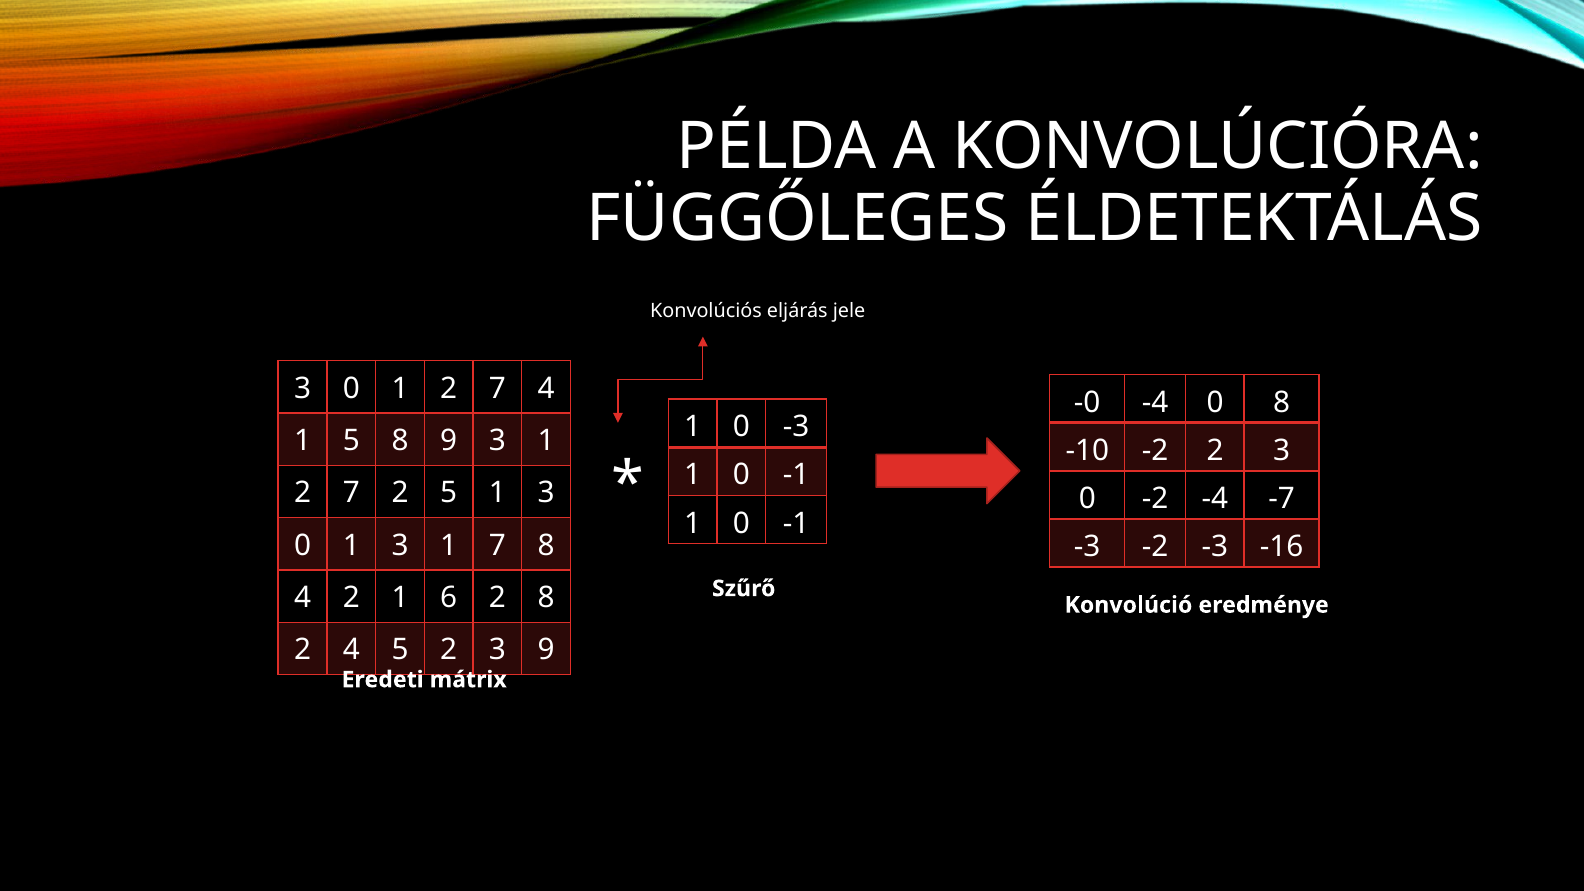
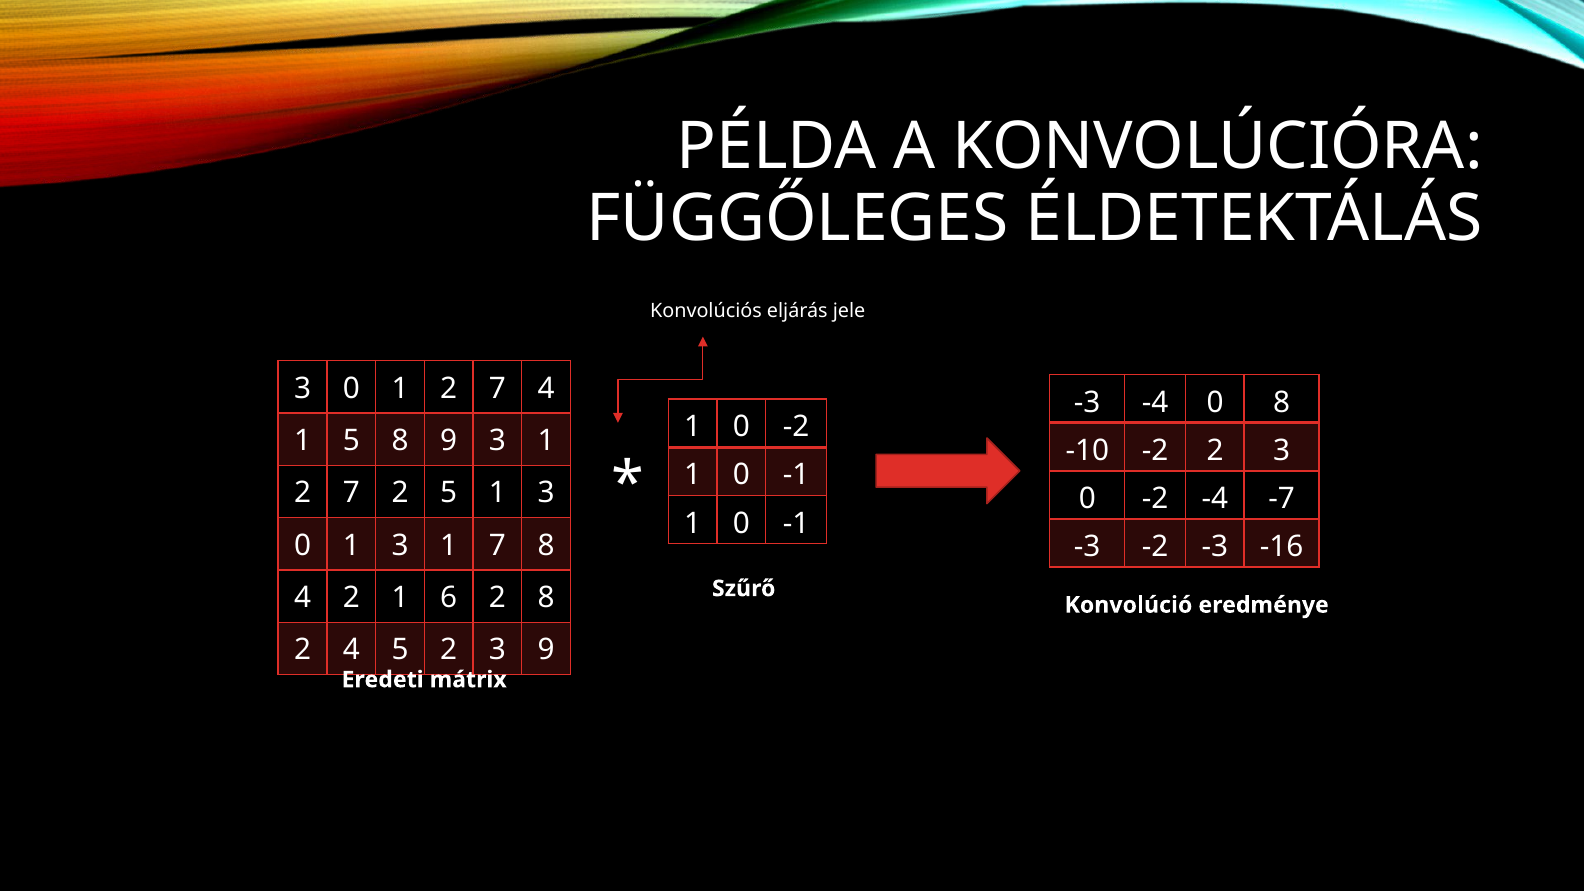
-0 at (1087, 402): -0 -> -3
1 0 -3: -3 -> -2
